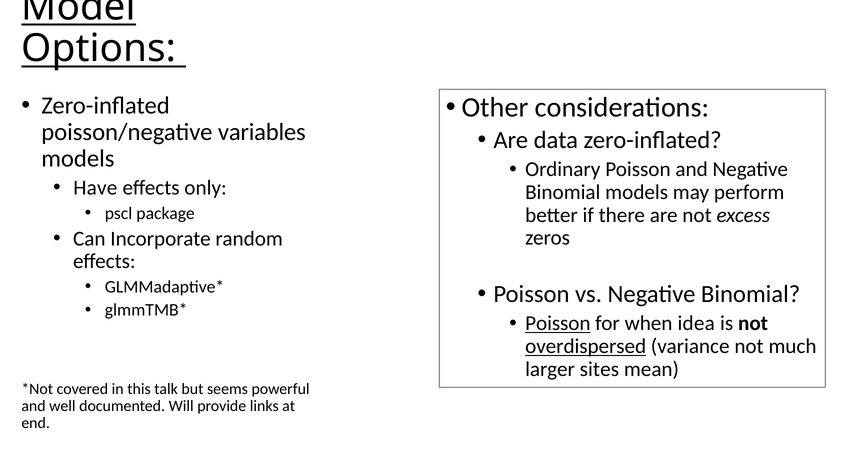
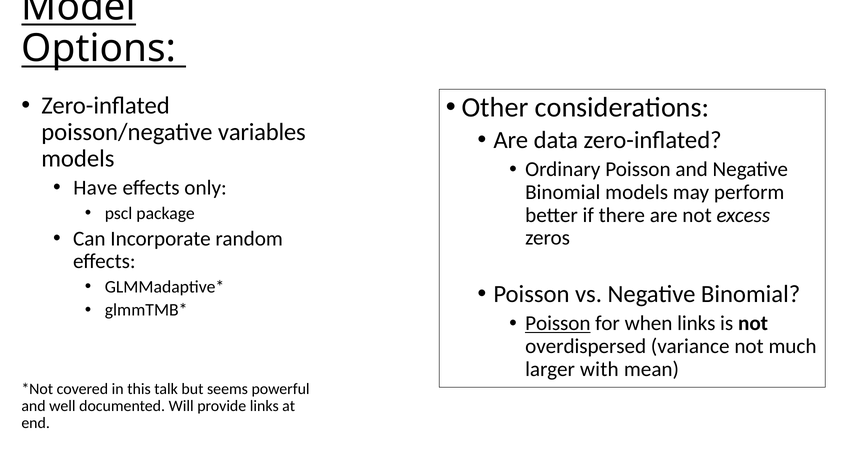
when idea: idea -> links
overdispersed underline: present -> none
sites: sites -> with
